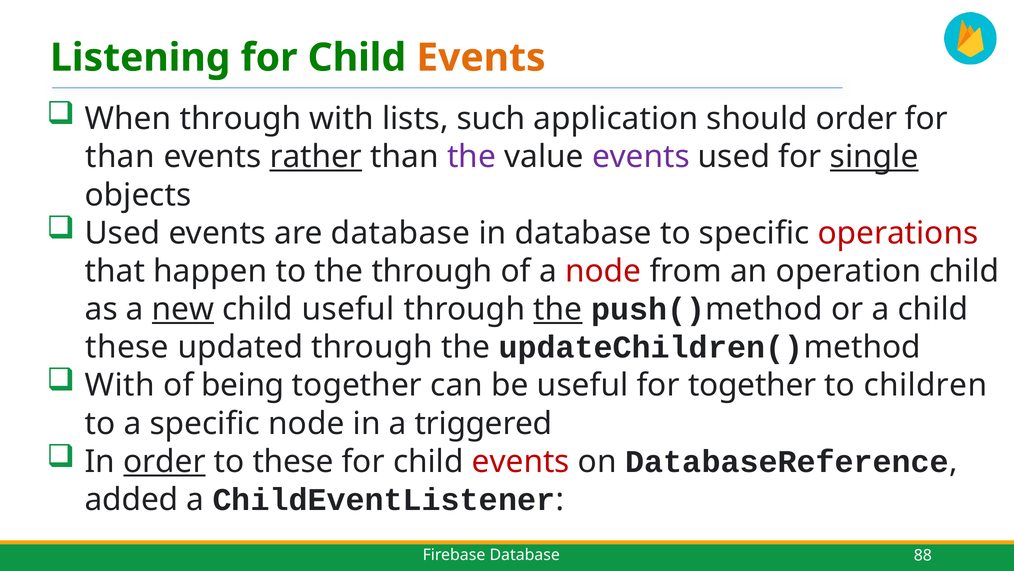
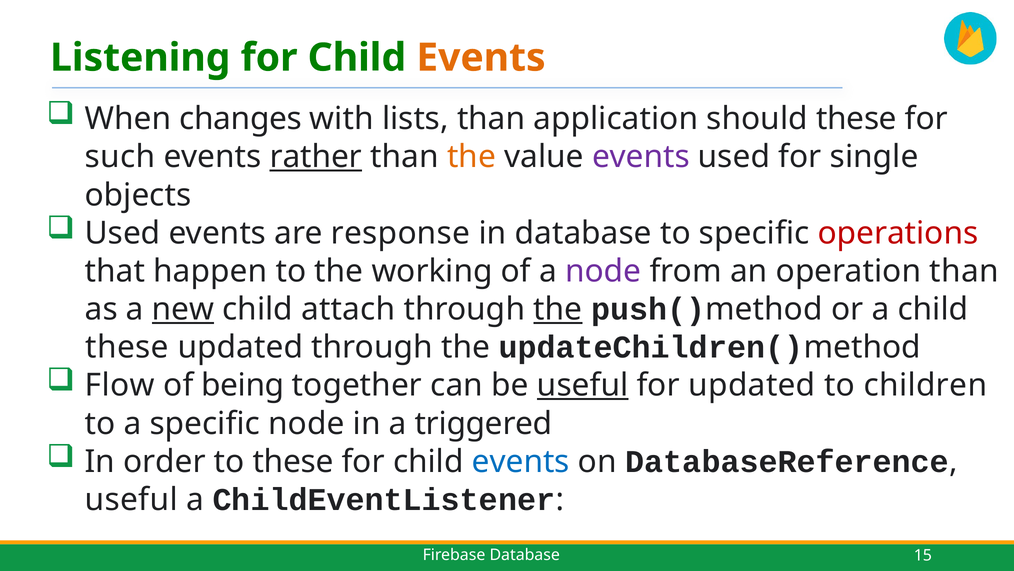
When through: through -> changes
lists such: such -> than
should order: order -> these
than at (120, 157): than -> such
the at (471, 157) colour: purple -> orange
single underline: present -> none
are database: database -> response
the through: through -> working
node at (603, 271) colour: red -> purple
operation child: child -> than
child useful: useful -> attach
With at (120, 385): With -> Flow
useful at (583, 385) underline: none -> present
for together: together -> updated
order at (164, 461) underline: present -> none
events at (521, 461) colour: red -> blue
added at (132, 499): added -> useful
88: 88 -> 15
